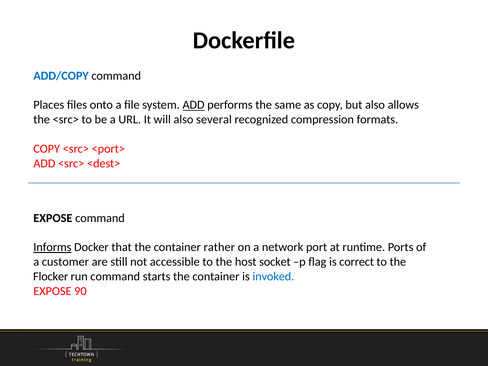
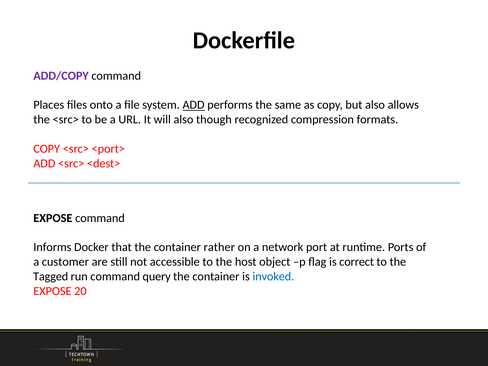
ADD/COPY colour: blue -> purple
several: several -> though
Informs underline: present -> none
socket: socket -> object
Flocker: Flocker -> Tagged
starts: starts -> query
90: 90 -> 20
